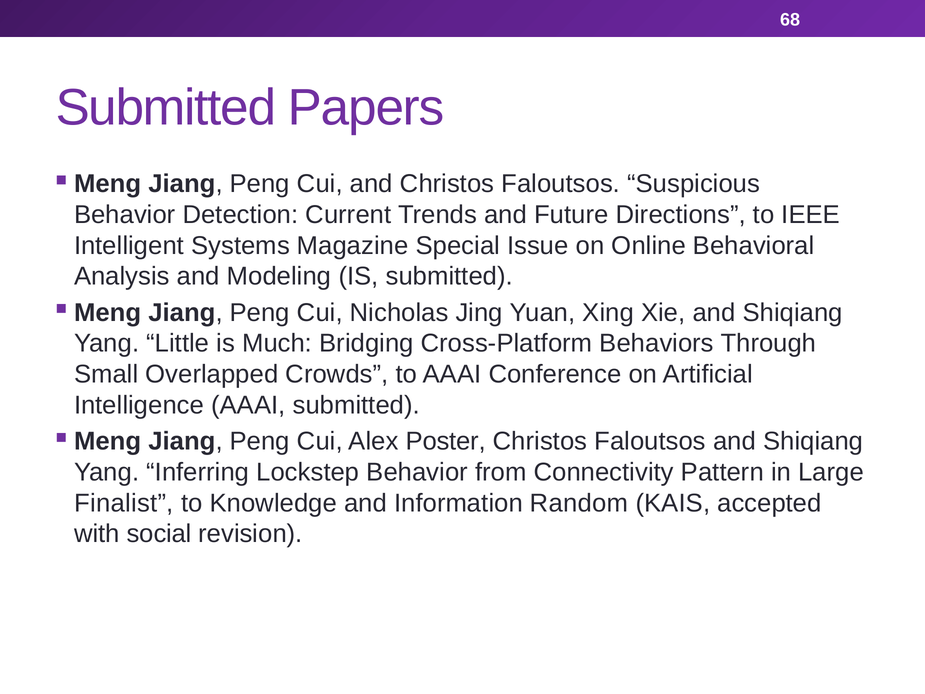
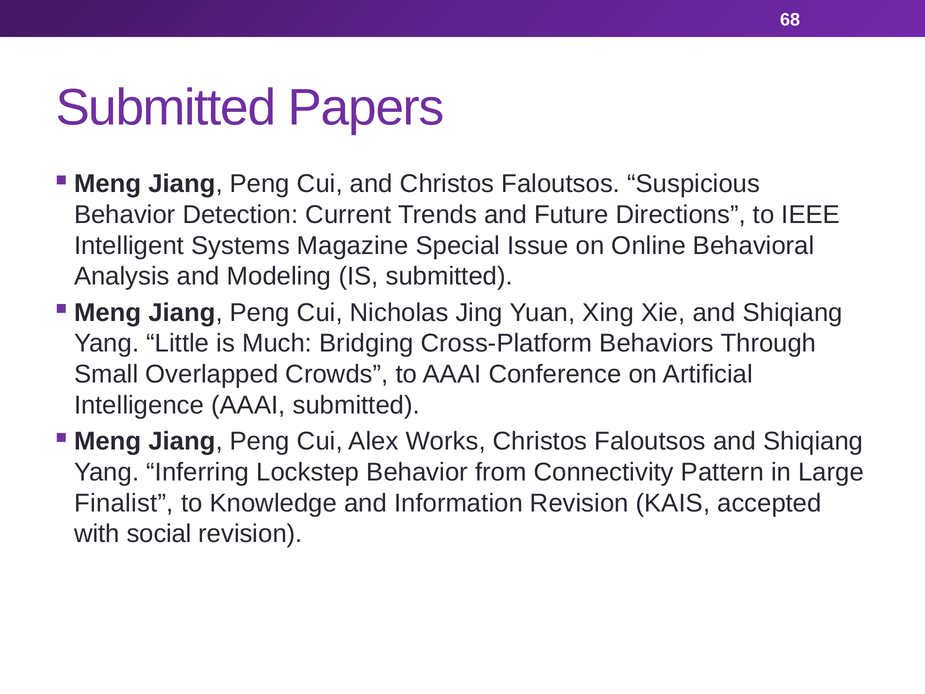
Poster: Poster -> Works
Information Random: Random -> Revision
